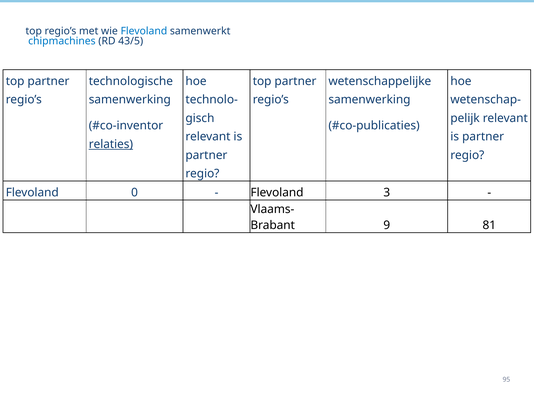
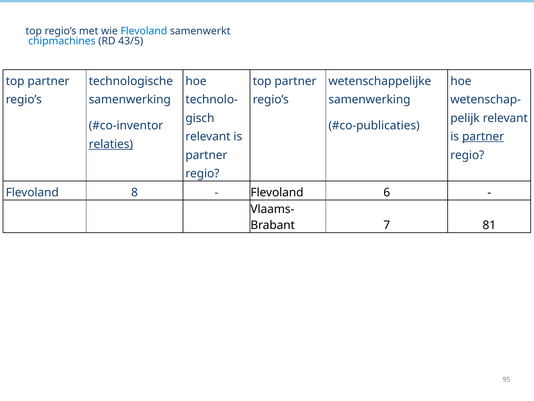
partner at (483, 137) underline: none -> present
0: 0 -> 8
3: 3 -> 6
9: 9 -> 7
